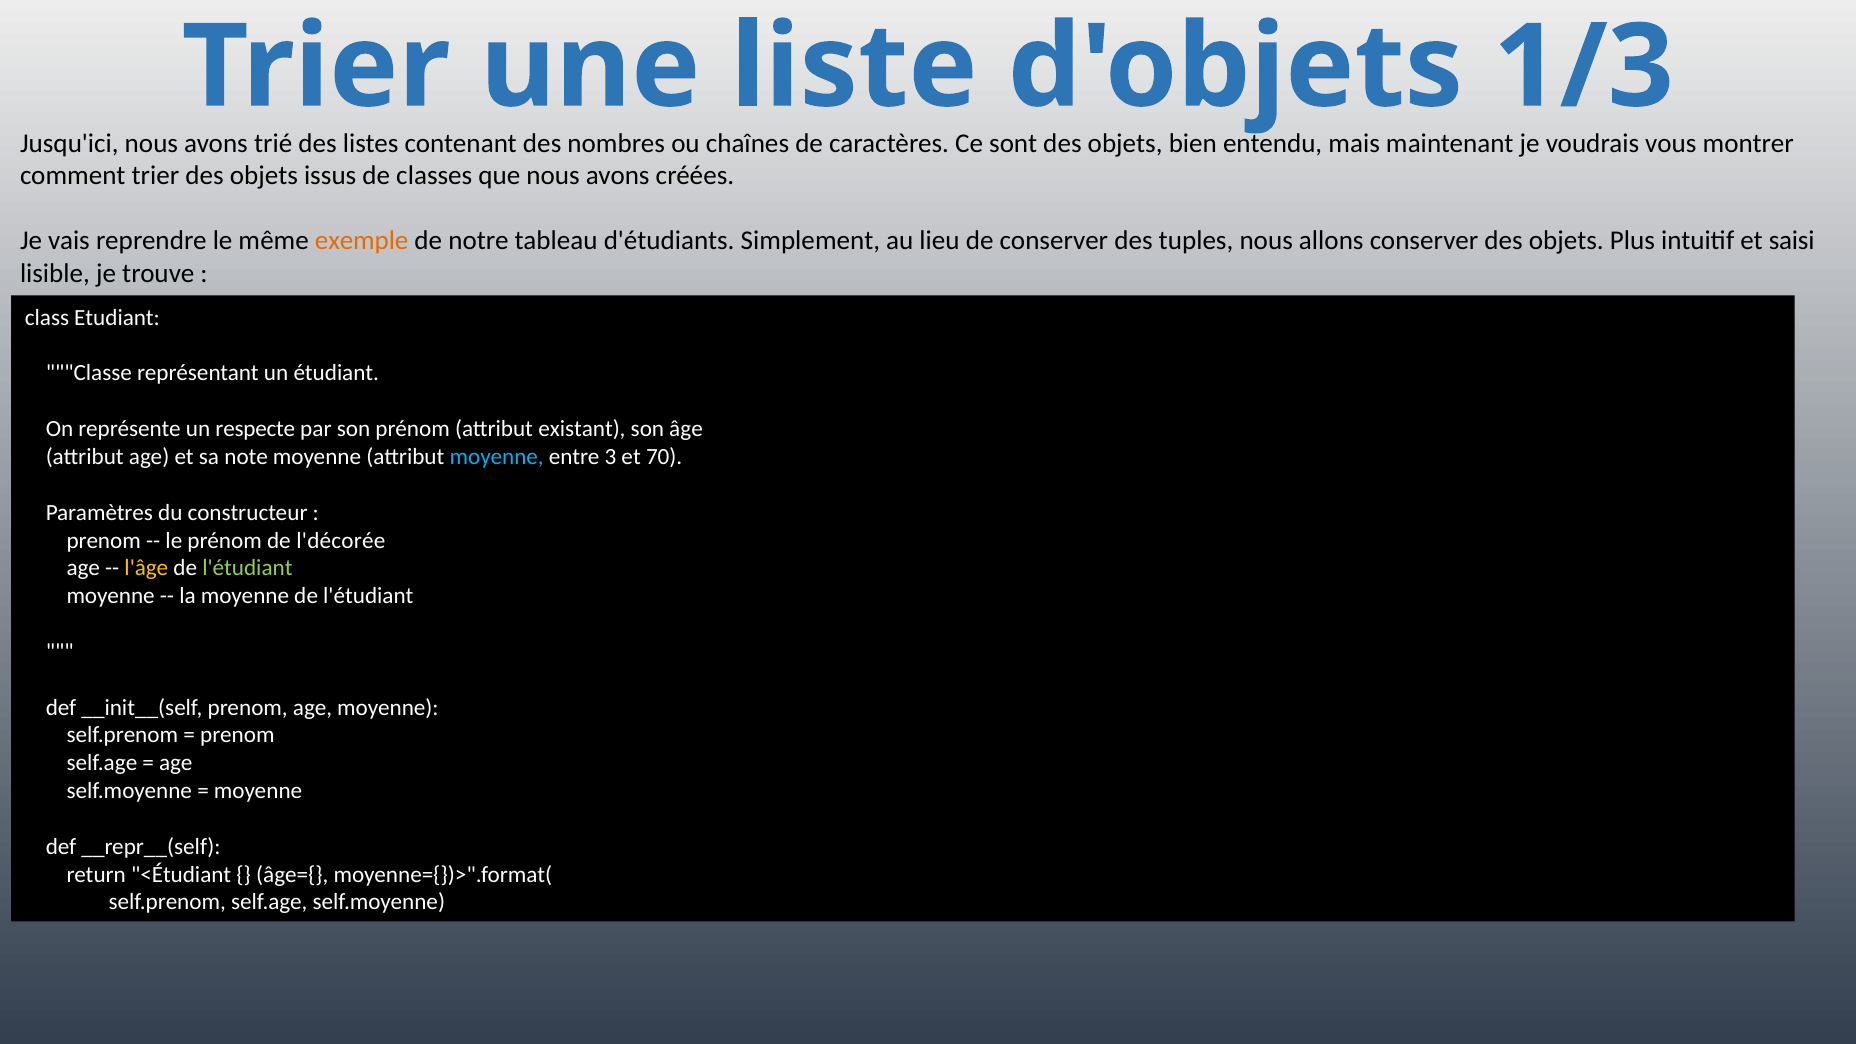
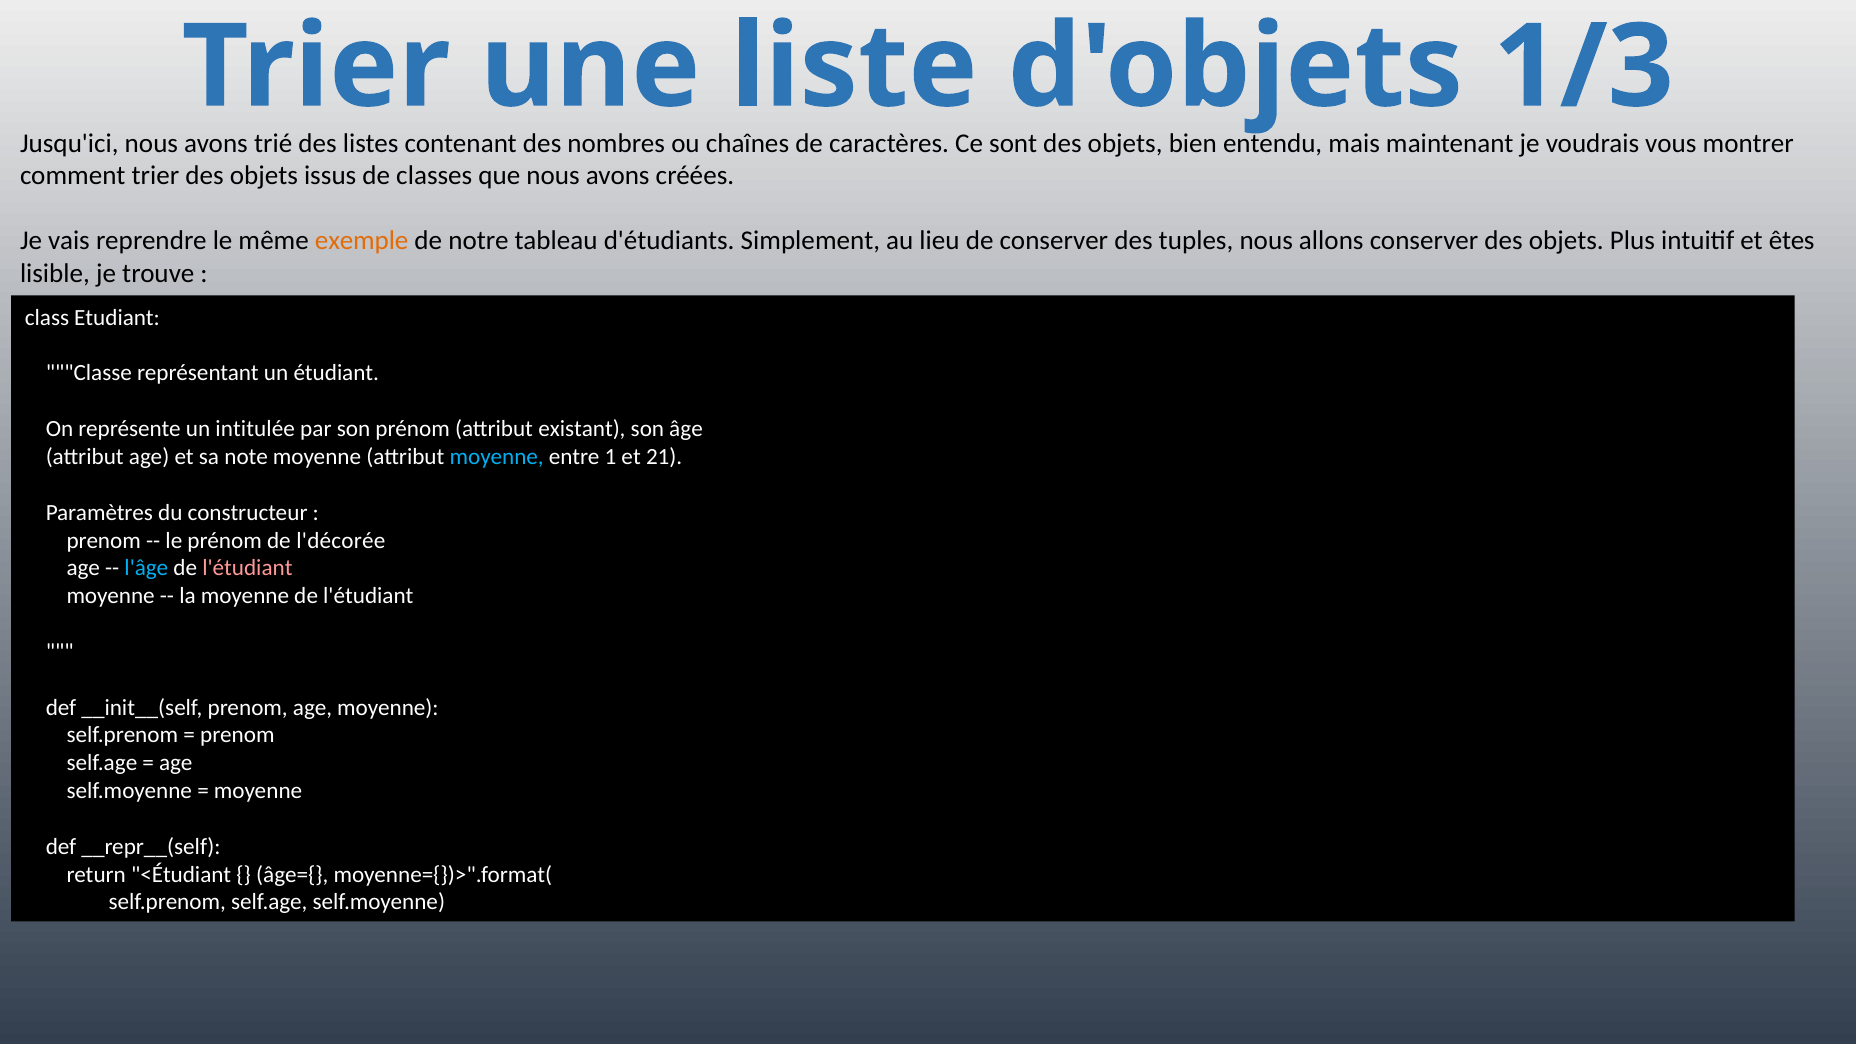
saisi: saisi -> êtes
respecte: respecte -> intitulée
3: 3 -> 1
70: 70 -> 21
l'âge colour: yellow -> light blue
l'étudiant at (247, 568) colour: light green -> pink
